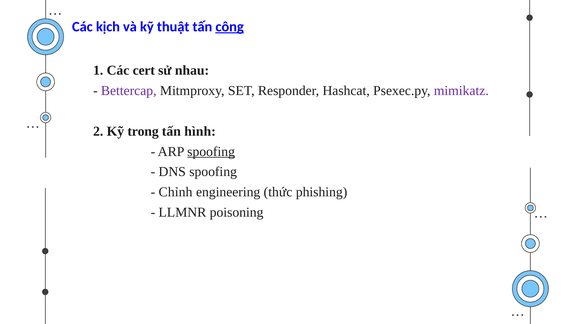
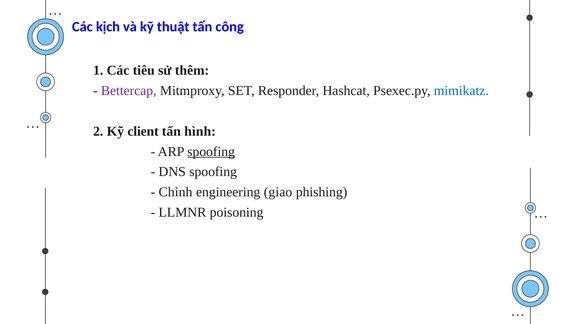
công underline: present -> none
cert: cert -> tiêu
nhau: nhau -> thêm
mimikatz colour: purple -> blue
trong: trong -> client
thức: thức -> giao
